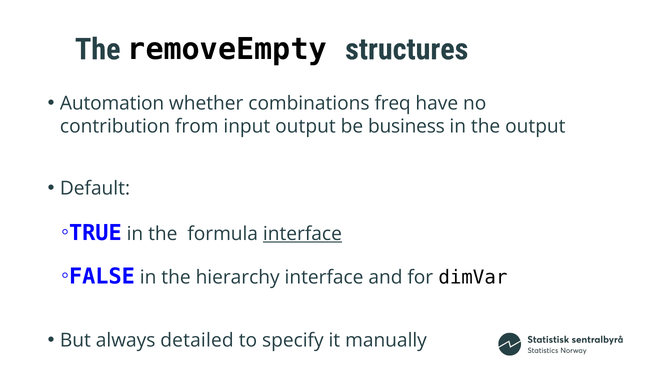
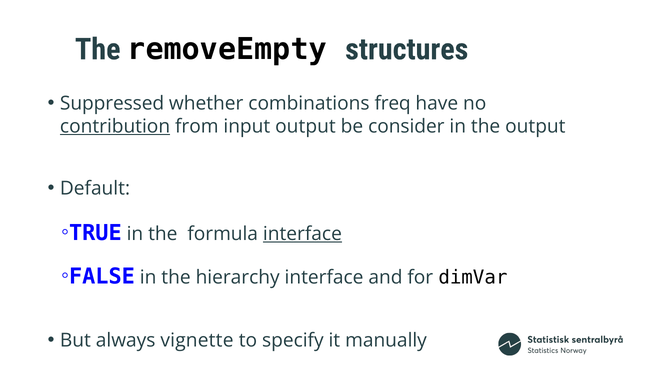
Automation: Automation -> Suppressed
contribution underline: none -> present
business: business -> consider
detailed: detailed -> vignette
